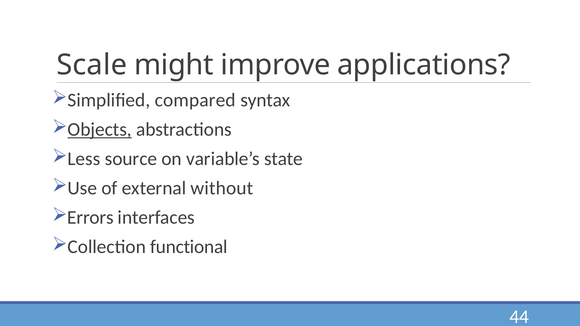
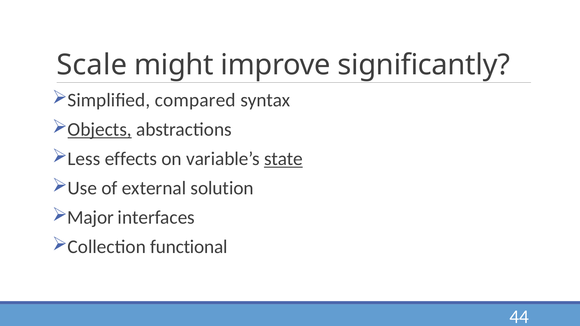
applications: applications -> significantly
source: source -> effects
state underline: none -> present
without: without -> solution
Errors: Errors -> Major
